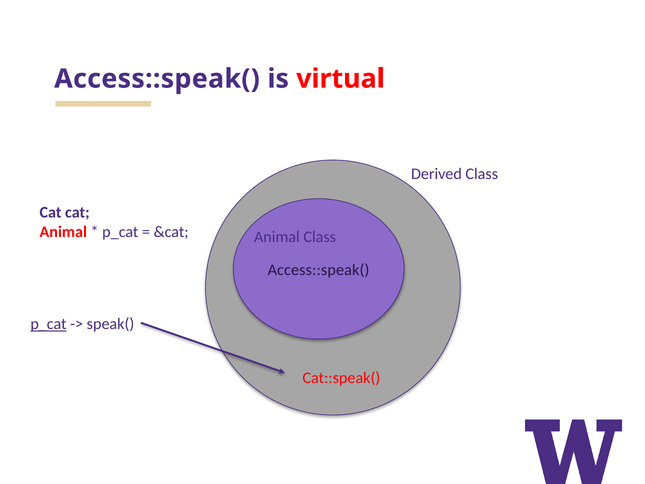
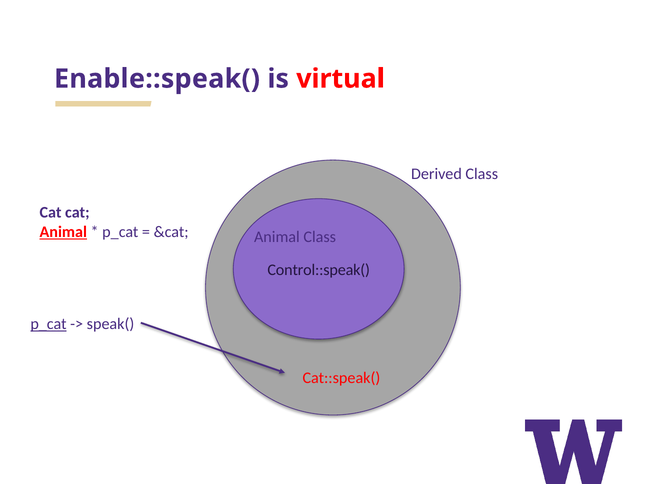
Access::speak( at (157, 79): Access::speak( -> Enable::speak(
Animal at (63, 232) underline: none -> present
Access::speak( at (319, 270): Access::speak( -> Control::speak(
